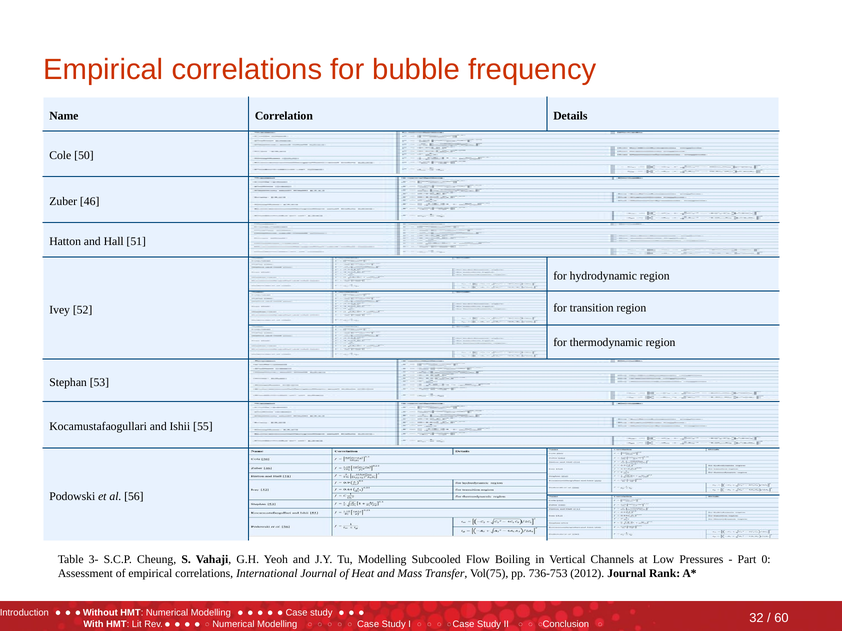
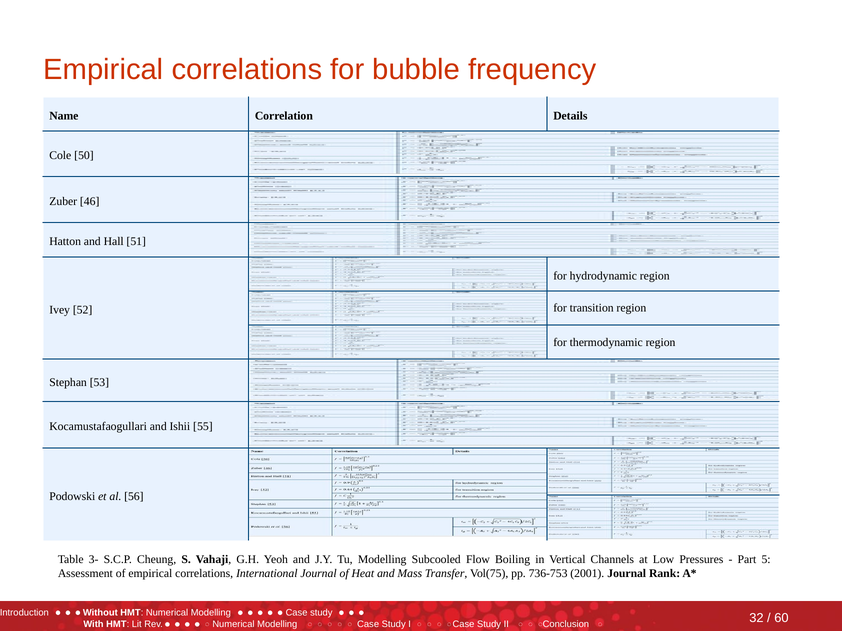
0: 0 -> 5
2012: 2012 -> 2001
